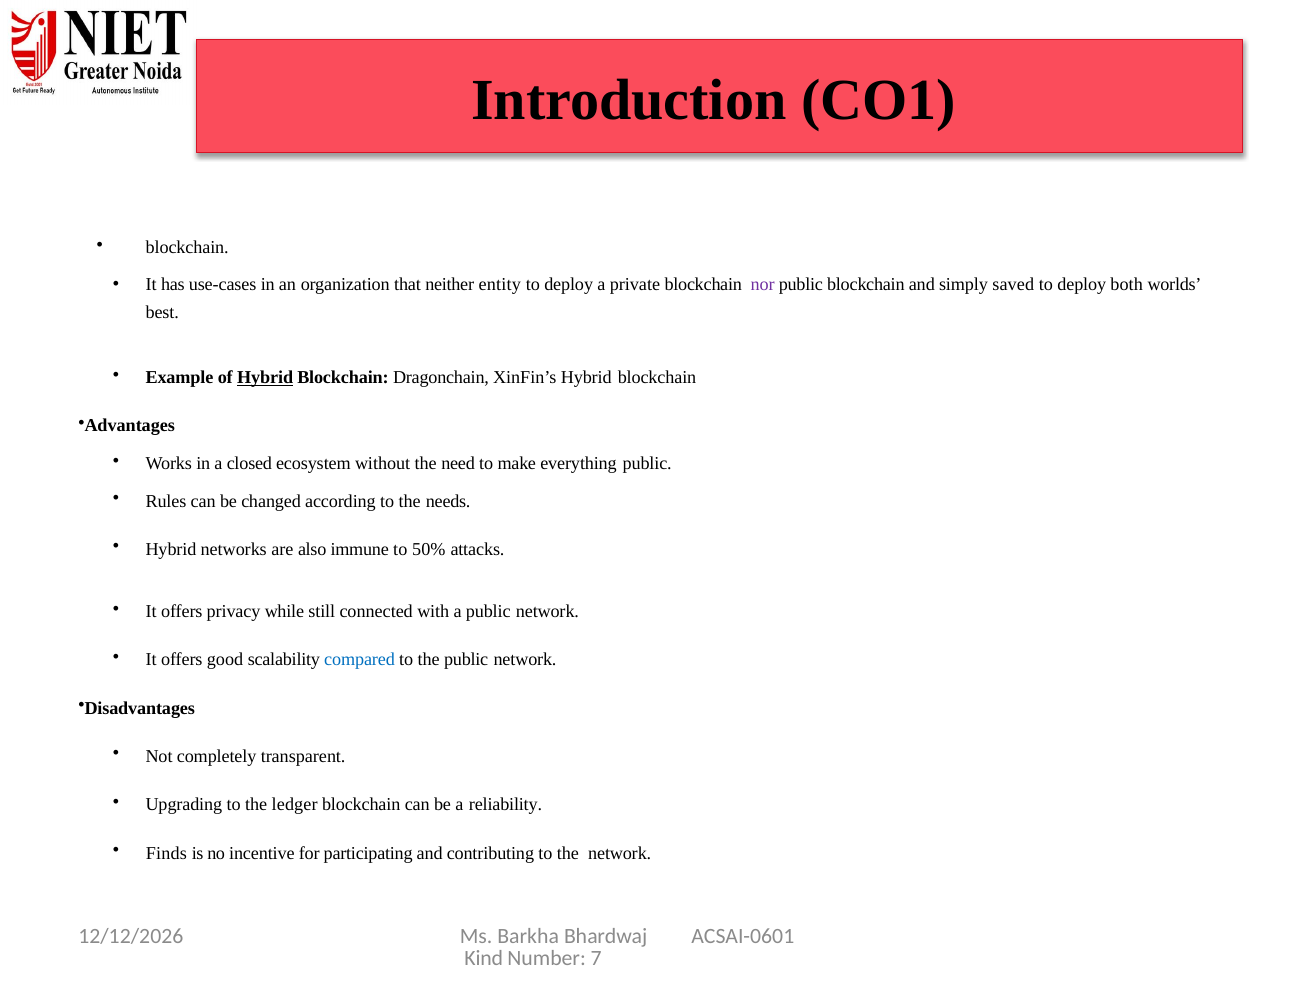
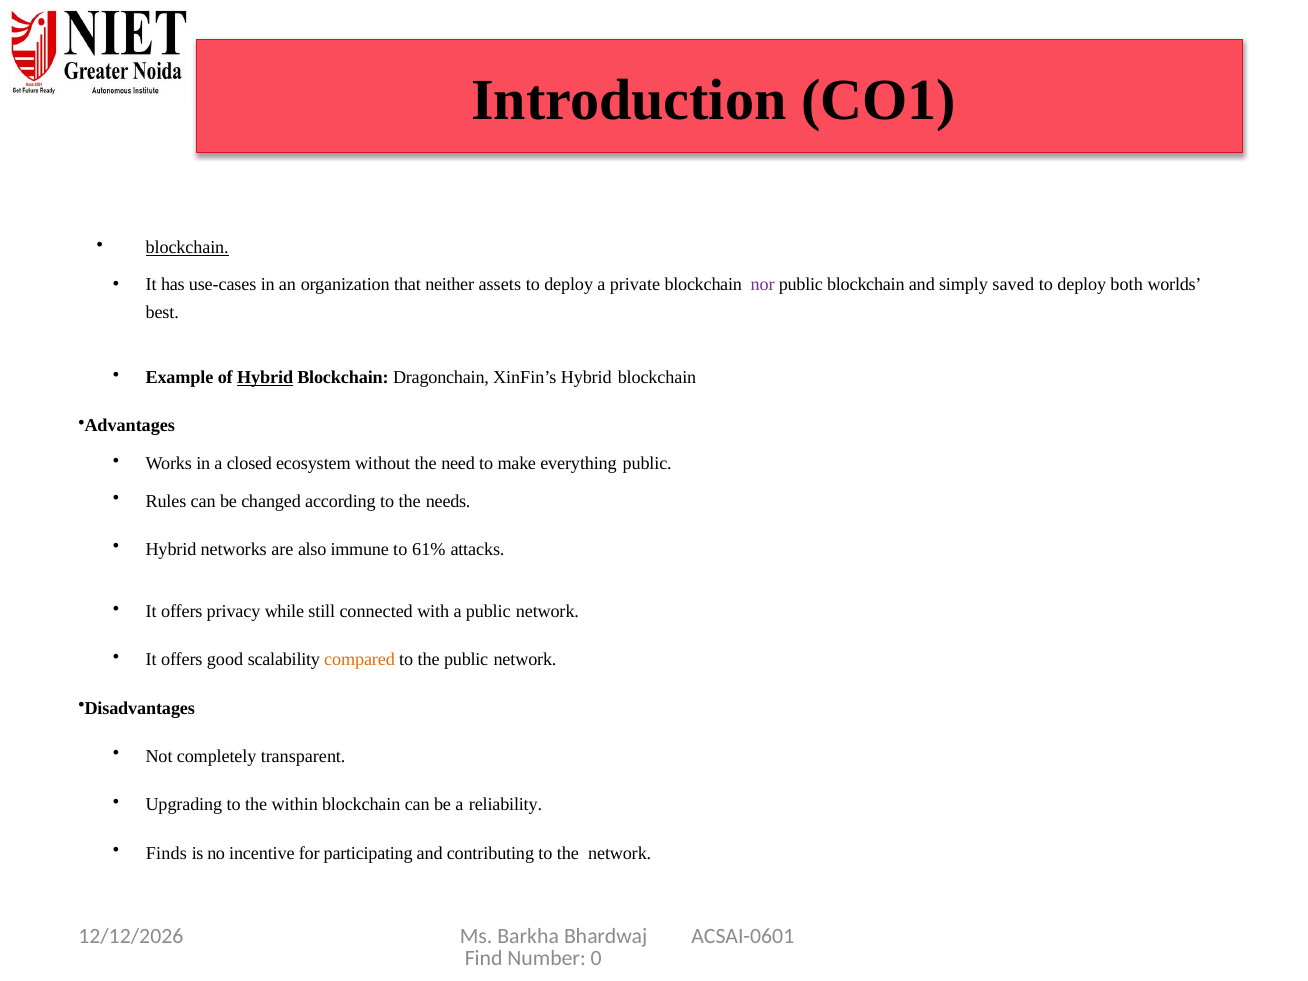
blockchain at (187, 248) underline: none -> present
entity: entity -> assets
50%: 50% -> 61%
compared colour: blue -> orange
ledger: ledger -> within
Kind: Kind -> Find
7: 7 -> 0
